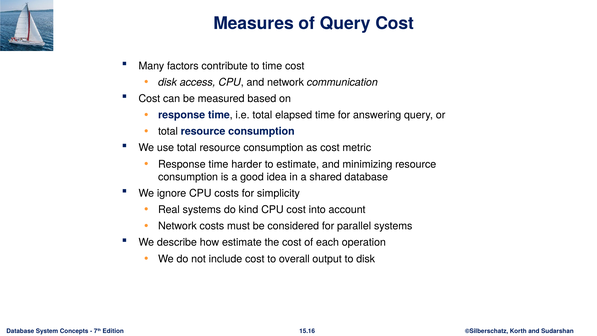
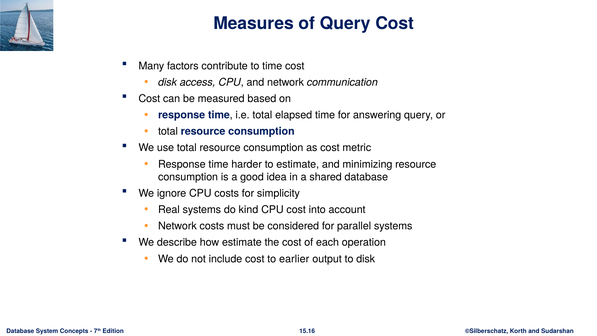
overall: overall -> earlier
